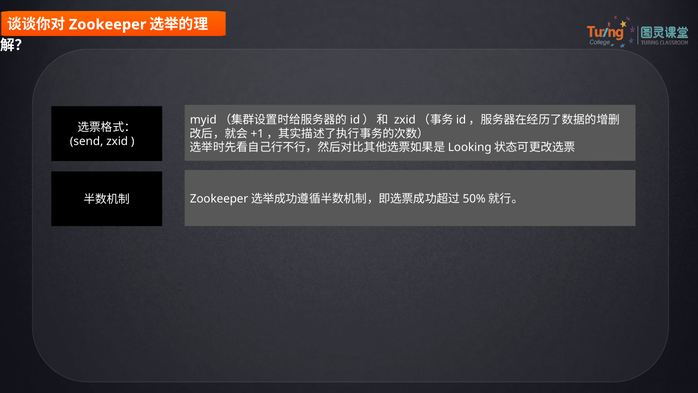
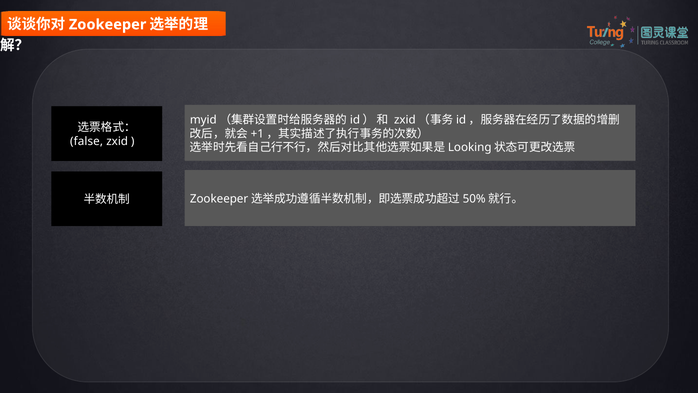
send: send -> false
